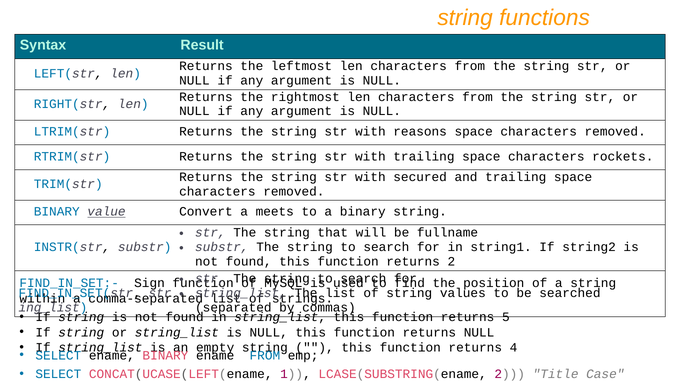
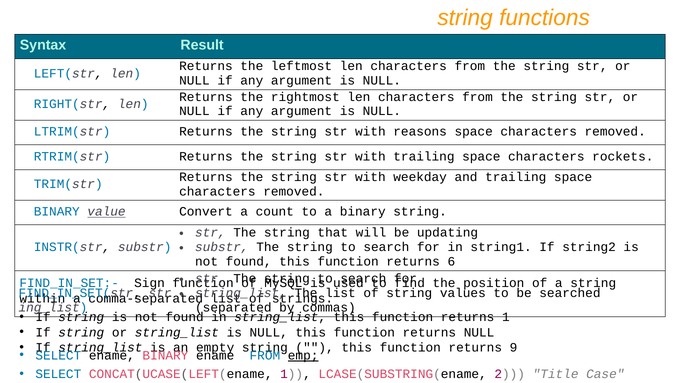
secured: secured -> weekday
meets: meets -> count
fullname: fullname -> updating
returns 2: 2 -> 6
returns 5: 5 -> 1
4: 4 -> 9
emp at (303, 355) underline: none -> present
